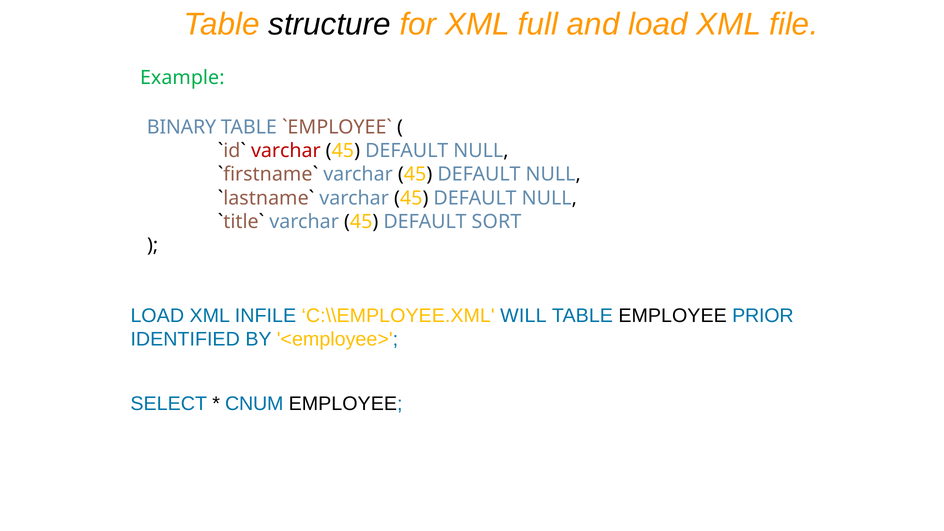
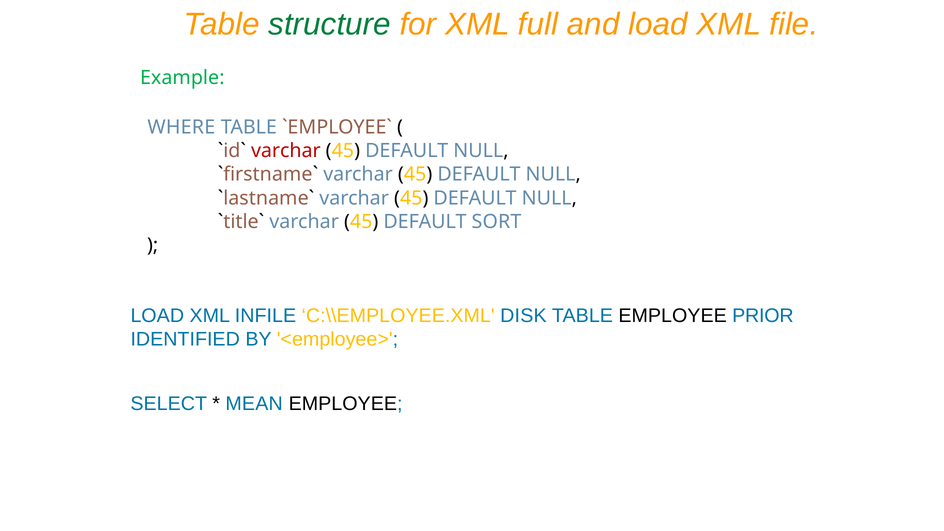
structure colour: black -> green
BINARY: BINARY -> WHERE
WILL: WILL -> DISK
CNUM: CNUM -> MEAN
